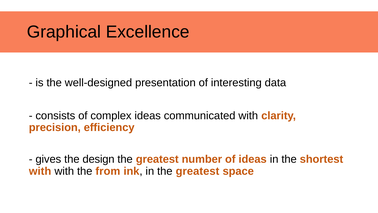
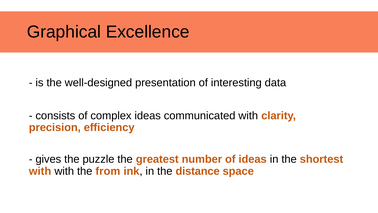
design: design -> puzzle
in the greatest: greatest -> distance
